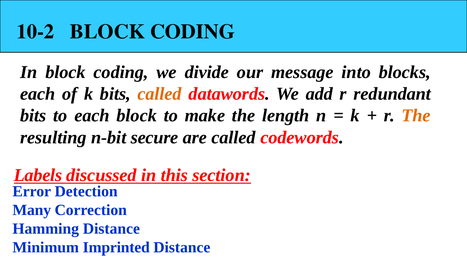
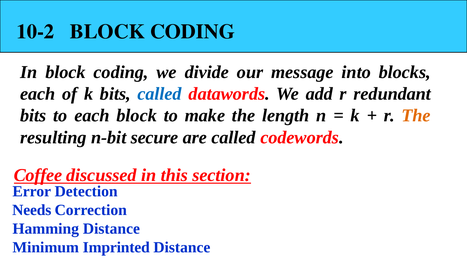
called at (160, 94) colour: orange -> blue
Labels: Labels -> Coffee
Many: Many -> Needs
